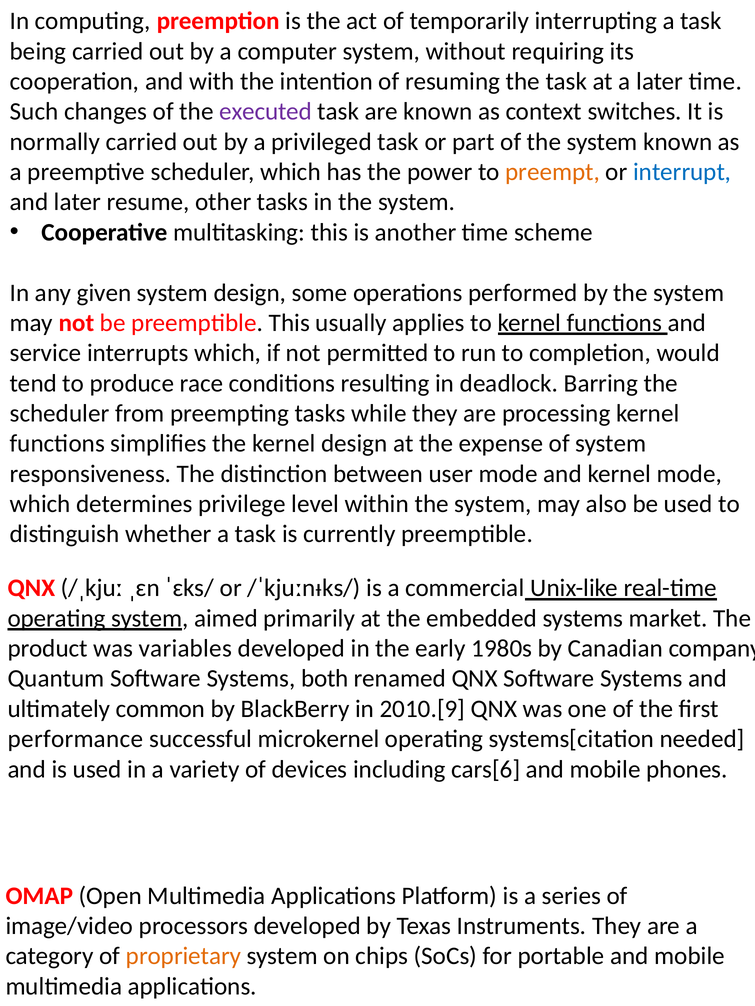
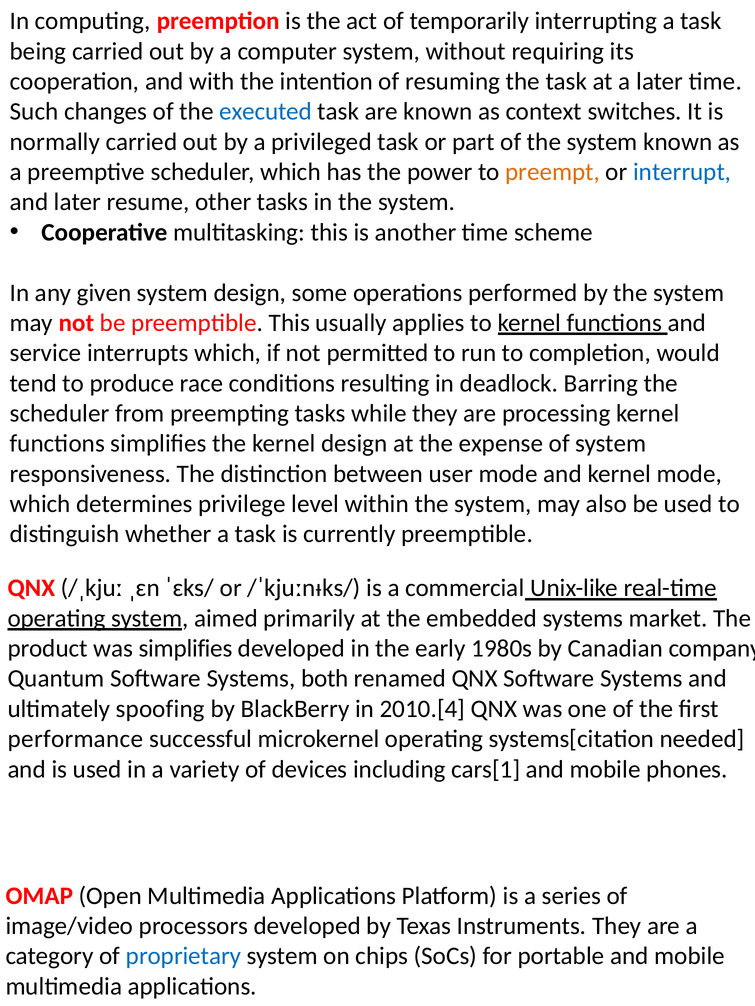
executed colour: purple -> blue
was variables: variables -> simplifies
common: common -> spoofing
2010.[9: 2010.[9 -> 2010.[4
cars[6: cars[6 -> cars[1
proprietary colour: orange -> blue
